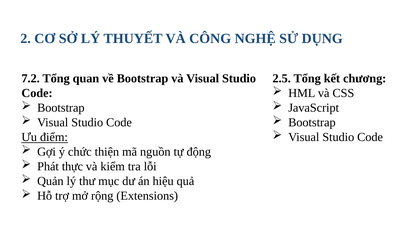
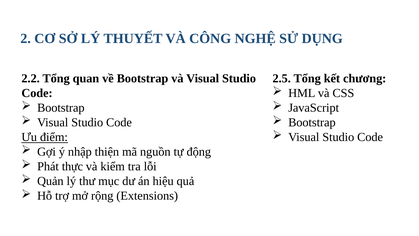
7.2: 7.2 -> 2.2
chức: chức -> nhập
